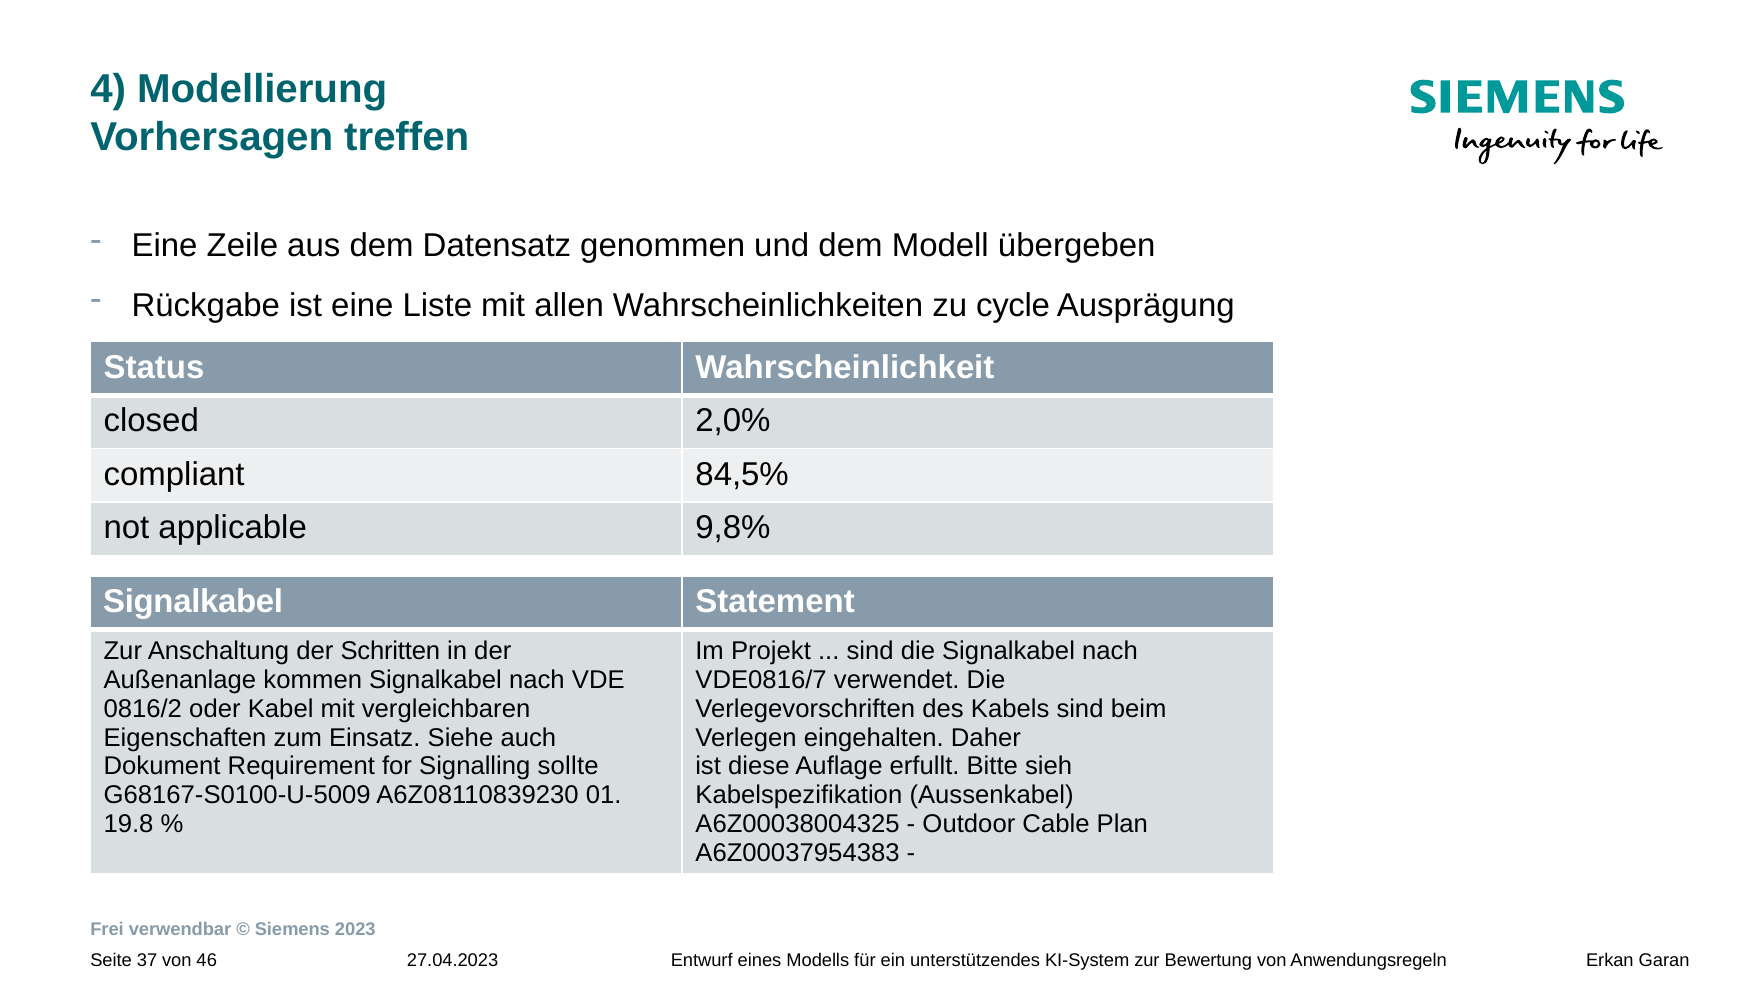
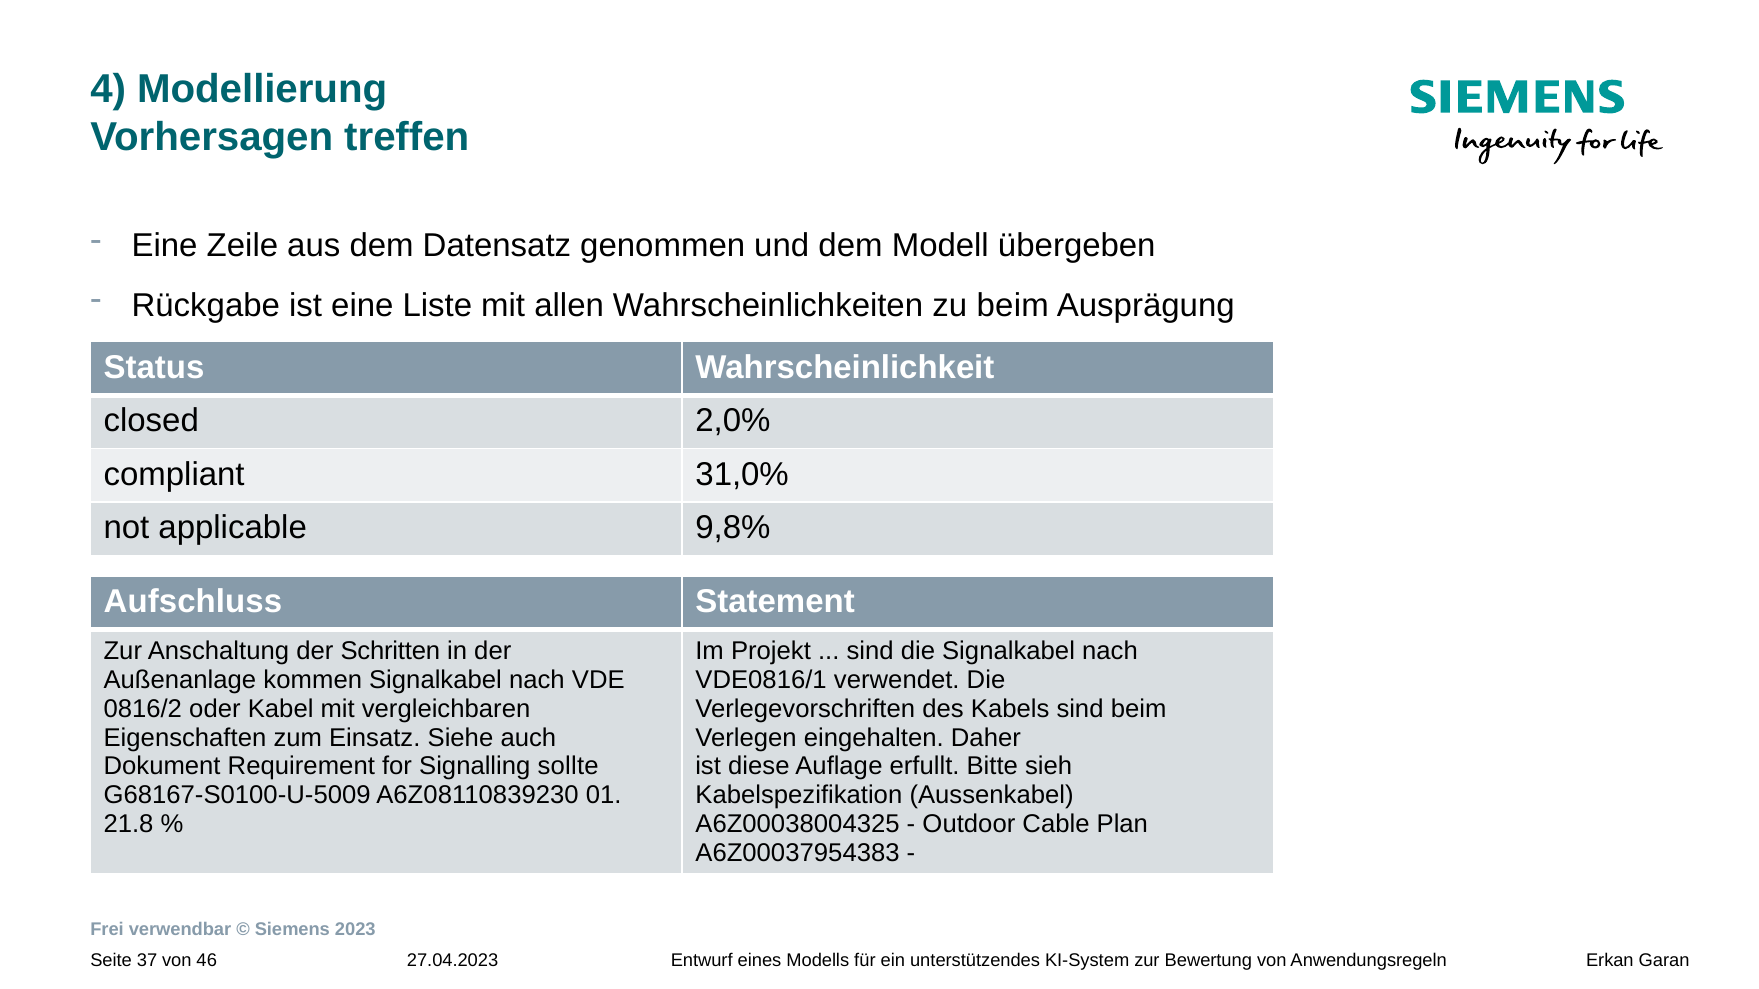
zu cycle: cycle -> beim
84,5%: 84,5% -> 31,0%
Signalkabel at (193, 602): Signalkabel -> Aufschluss
VDE0816/7: VDE0816/7 -> VDE0816/1
19.8: 19.8 -> 21.8
